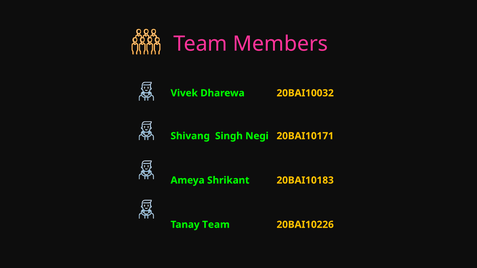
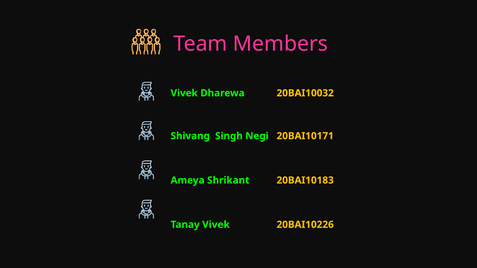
Tanay Team: Team -> Vivek
